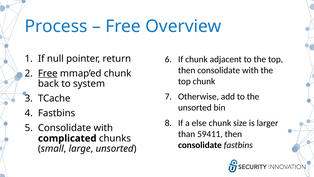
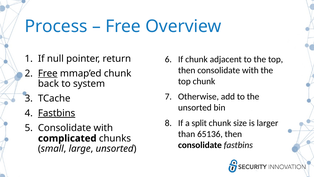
Fastbins at (57, 113) underline: none -> present
else: else -> split
59411: 59411 -> 65136
